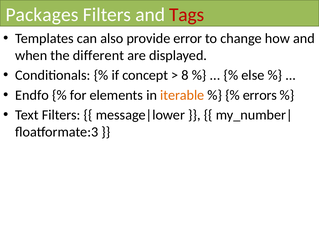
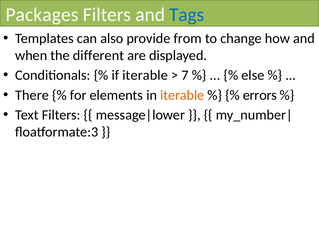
Tags colour: red -> blue
error: error -> from
if concept: concept -> iterable
8: 8 -> 7
Endfo: Endfo -> There
